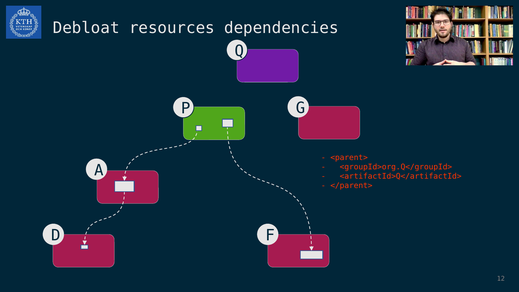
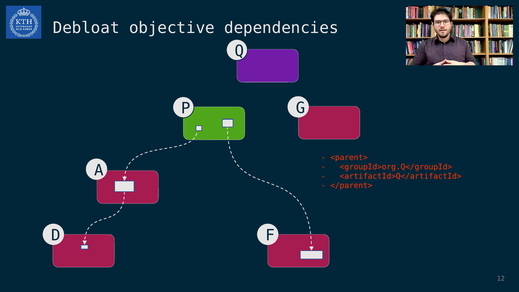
resources: resources -> objective
